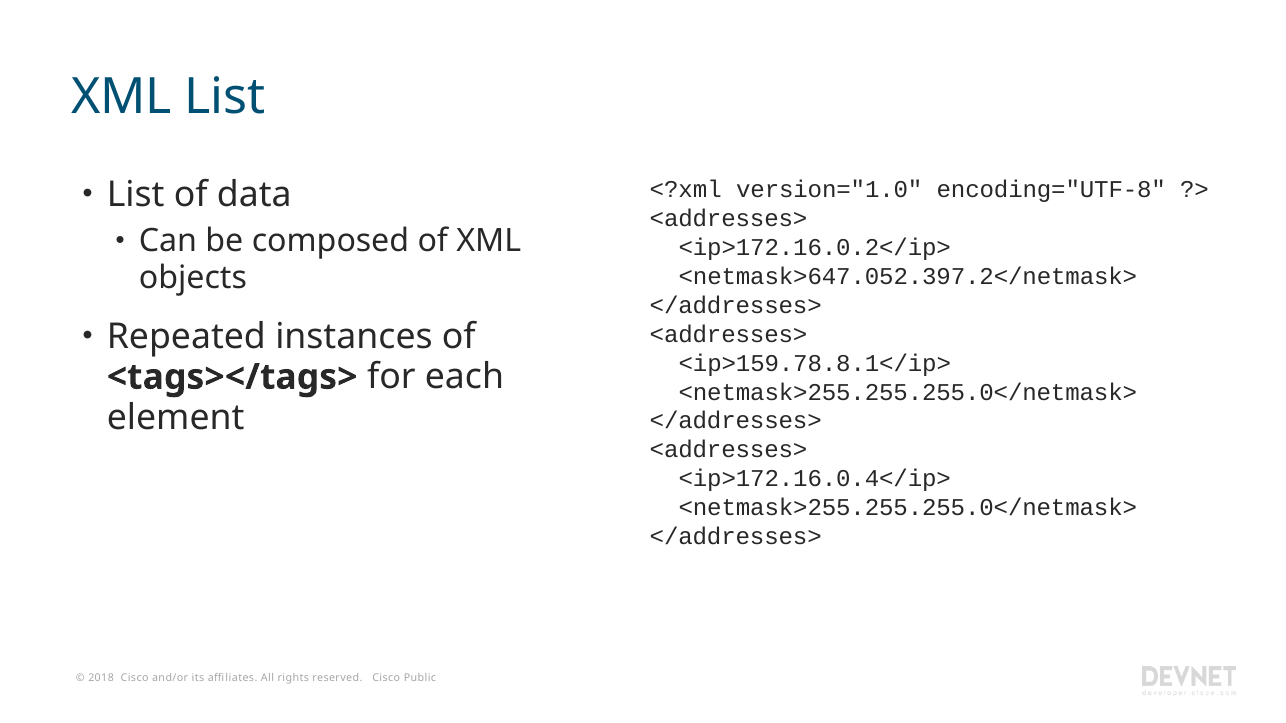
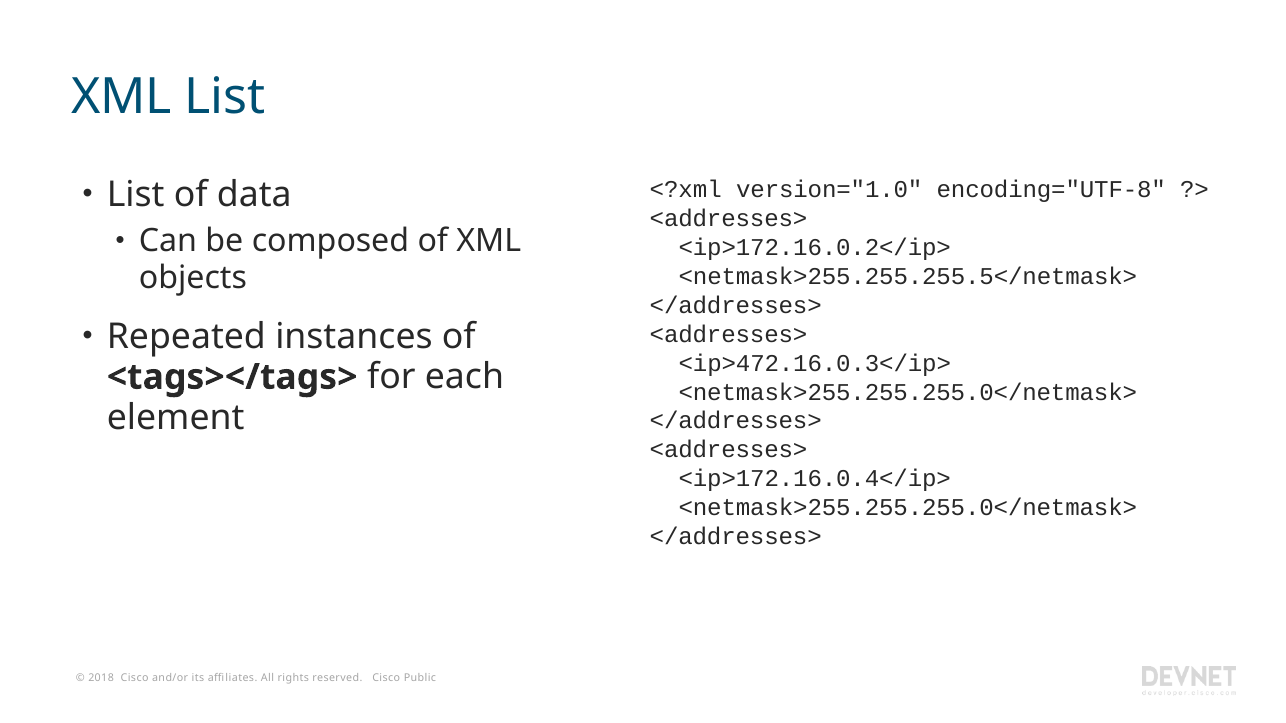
<netmask>647.052.397.2</netmask>: <netmask>647.052.397.2</netmask> -> <netmask>255.255.255.5</netmask>
<ip>159.78.8.1</ip>: <ip>159.78.8.1</ip> -> <ip>472.16.0.3</ip>
